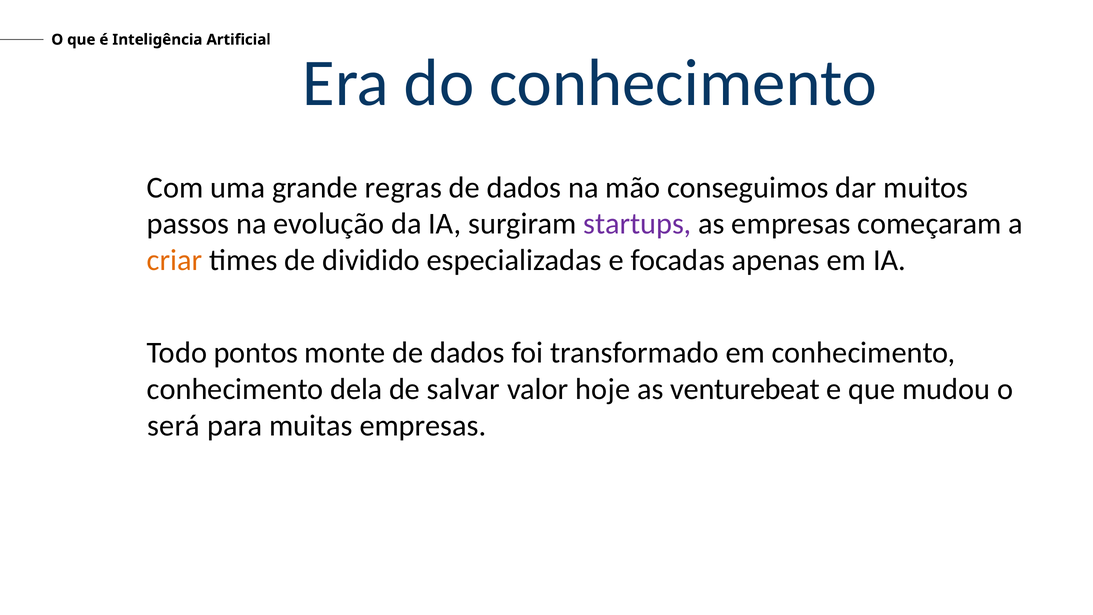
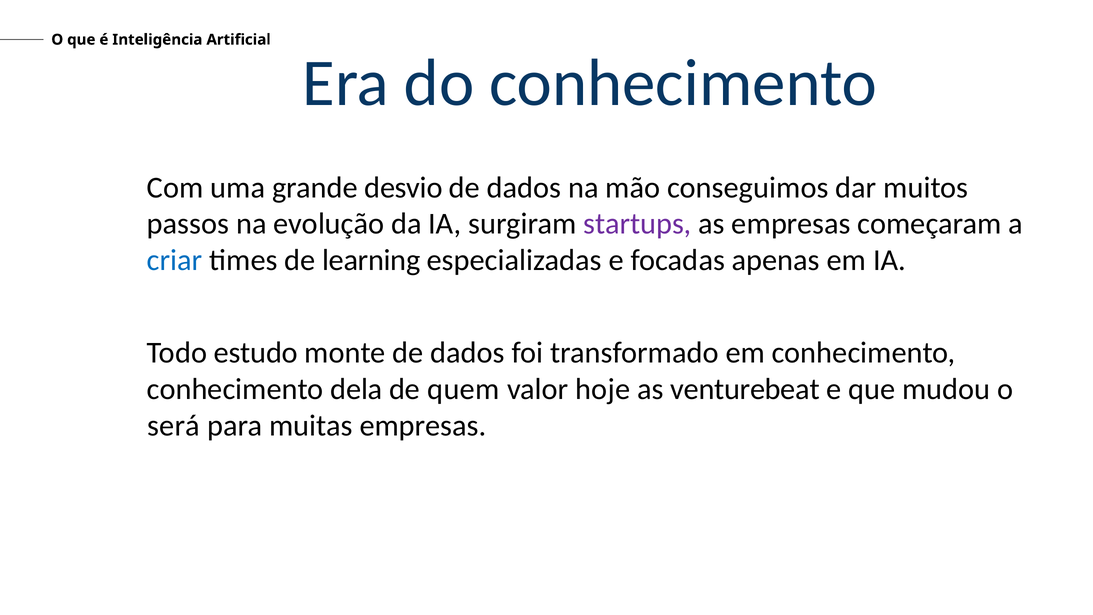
regras: regras -> desvio
criar colour: orange -> blue
dividido: dividido -> learning
pontos: pontos -> estudo
salvar: salvar -> quem
